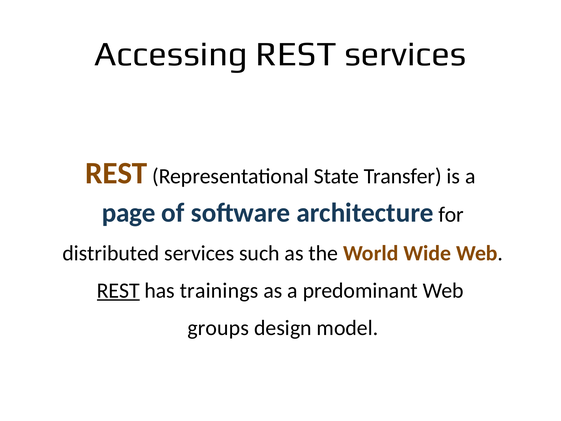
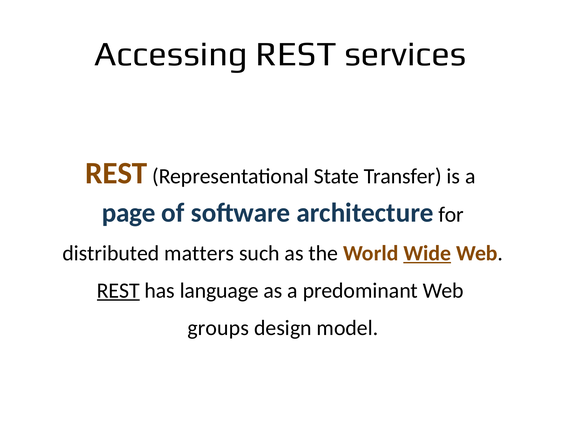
distributed services: services -> matters
Wide underline: none -> present
trainings: trainings -> language
